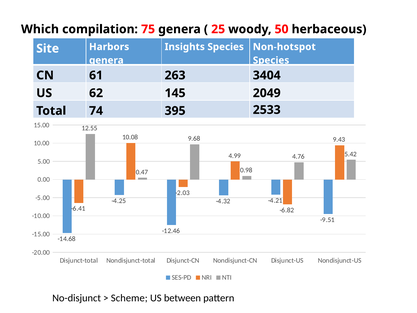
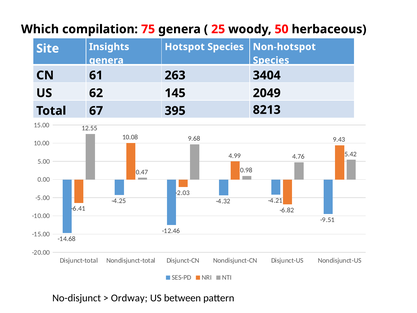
Insights: Insights -> Hotspot
Harbors: Harbors -> Insights
74: 74 -> 67
2533: 2533 -> 8213
Scheme: Scheme -> Ordway
